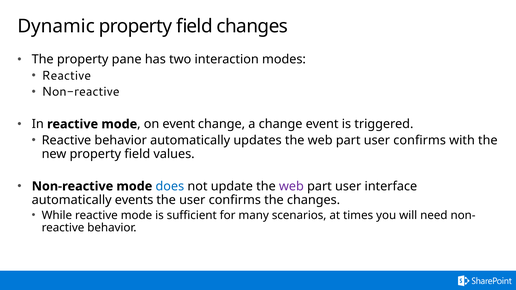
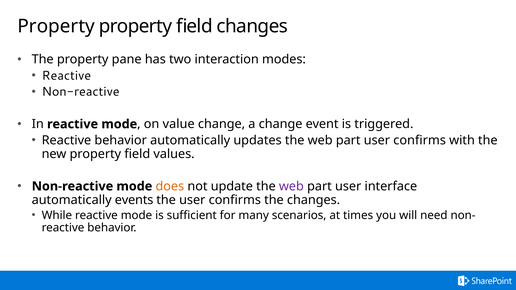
Dynamic at (56, 26): Dynamic -> Property
on event: event -> value
does colour: blue -> orange
